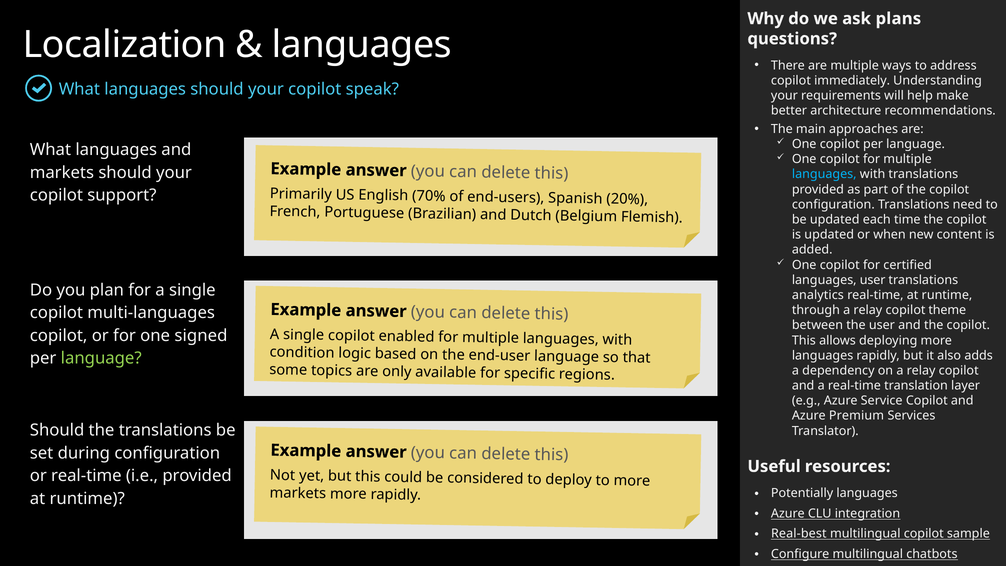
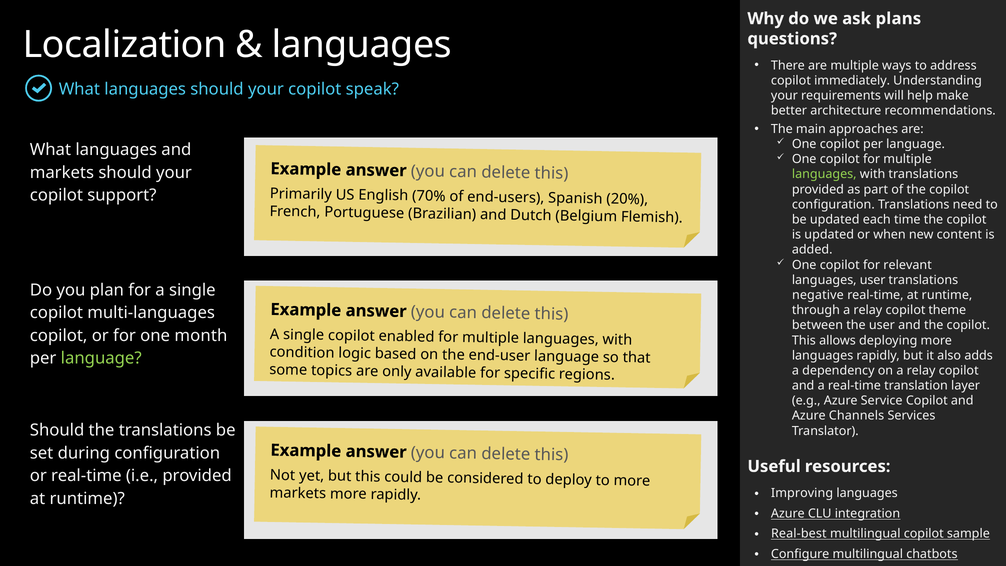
languages at (824, 174) colour: light blue -> light green
certified: certified -> relevant
analytics: analytics -> negative
signed: signed -> month
Premium: Premium -> Channels
Potentially: Potentially -> Improving
